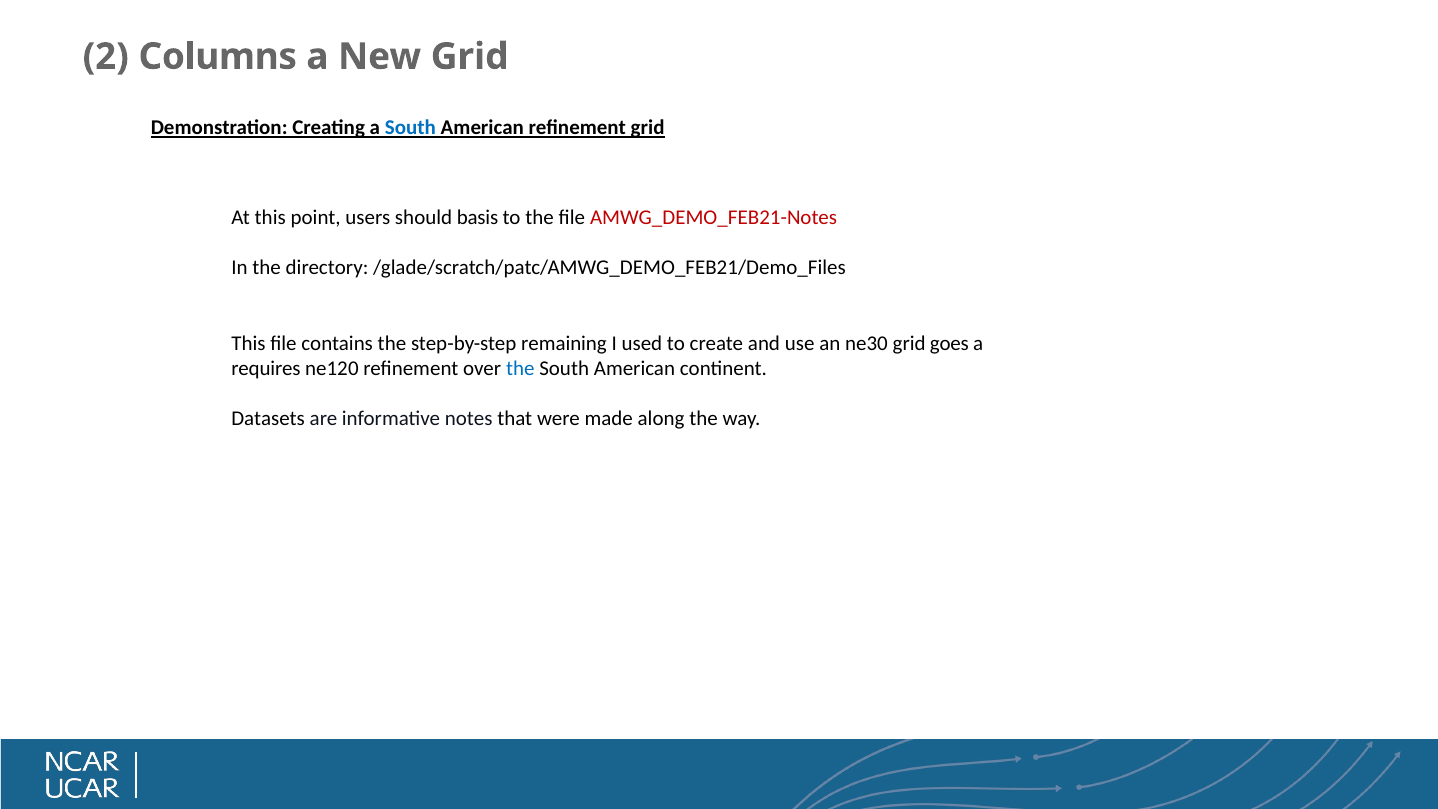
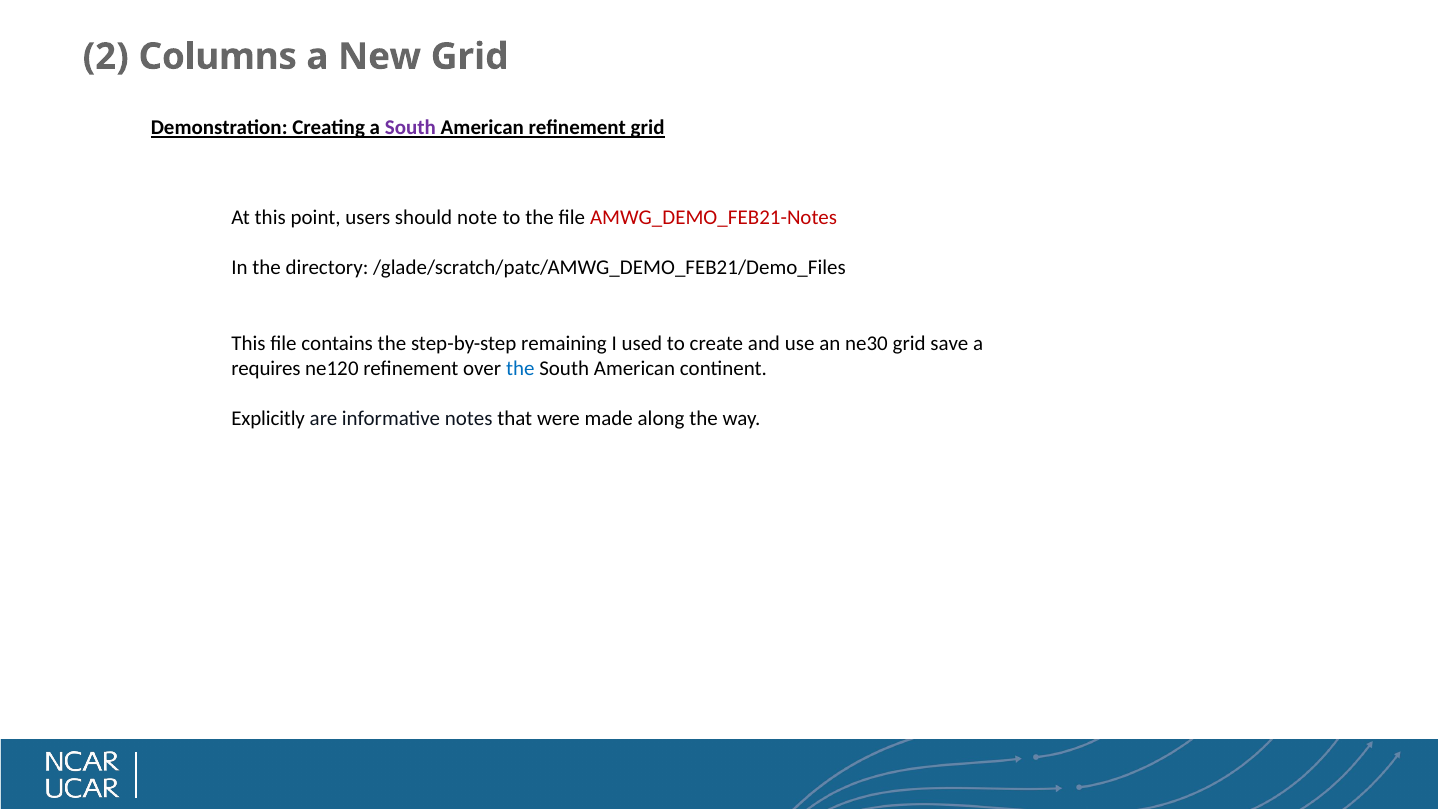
South at (410, 127) colour: blue -> purple
basis: basis -> note
goes: goes -> save
Datasets: Datasets -> Explicitly
